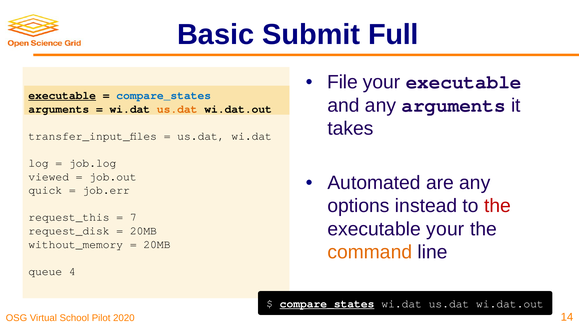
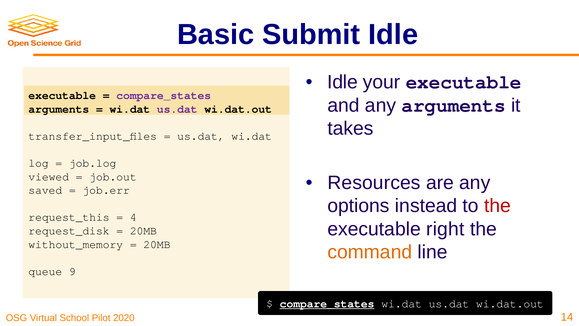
Submit Full: Full -> Idle
File at (343, 82): File -> Idle
executable at (62, 95) underline: present -> none
compare_states at (164, 95) colour: blue -> purple
us.dat at (177, 109) colour: orange -> purple
Automated: Automated -> Resources
quick: quick -> saved
7: 7 -> 4
executable your: your -> right
4: 4 -> 9
